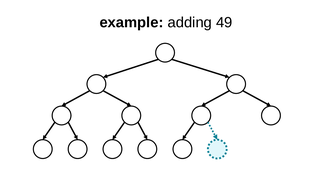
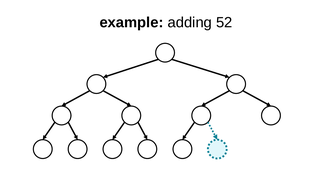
49: 49 -> 52
